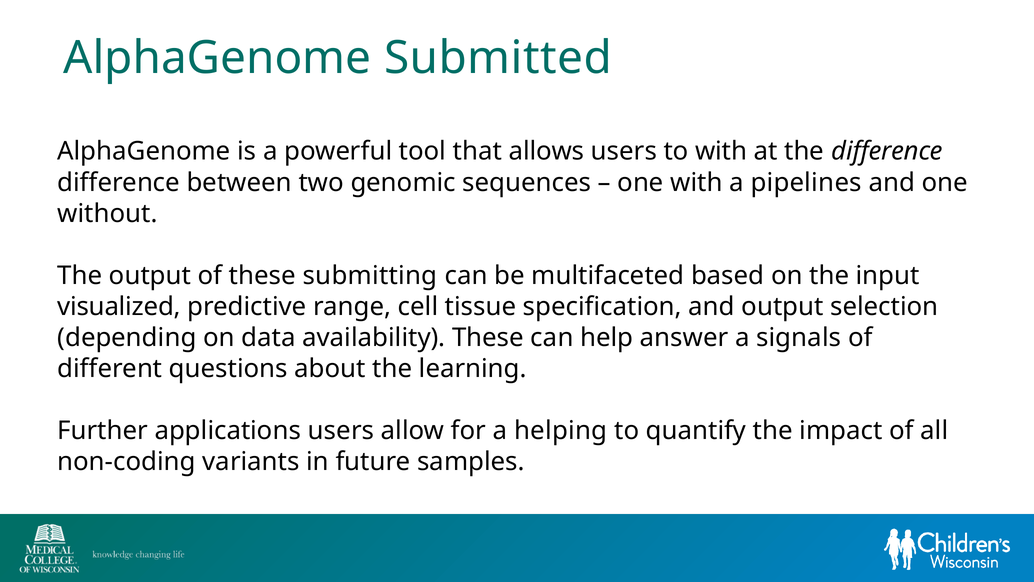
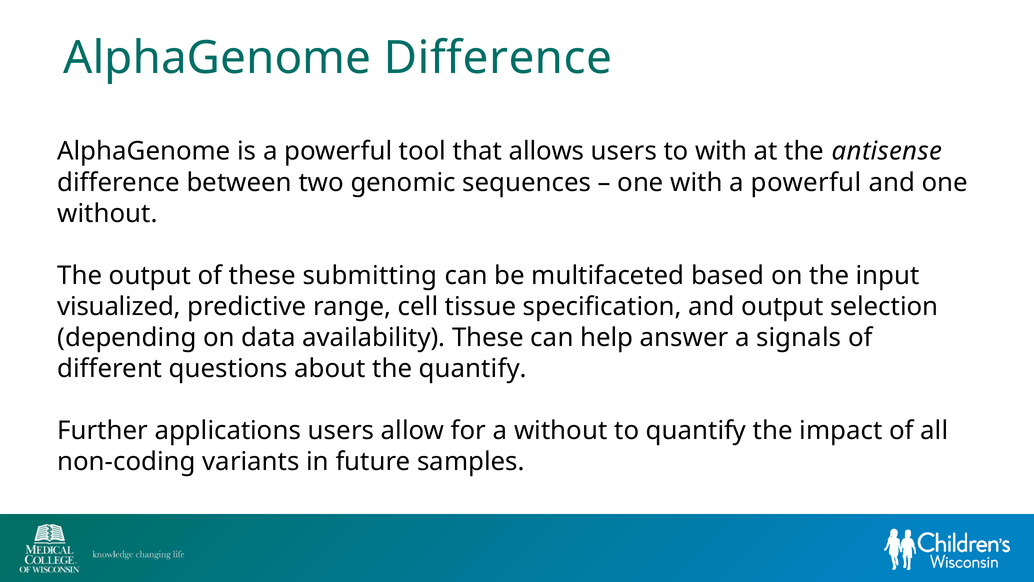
AlphaGenome Submitted: Submitted -> Difference
the difference: difference -> antisense
with a pipelines: pipelines -> powerful
the learning: learning -> quantify
a helping: helping -> without
